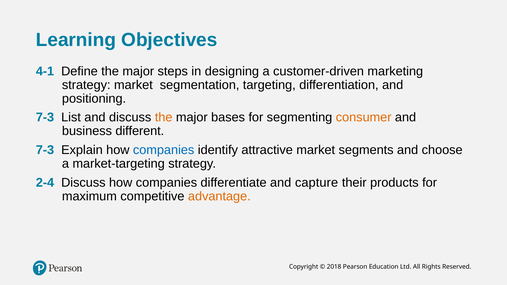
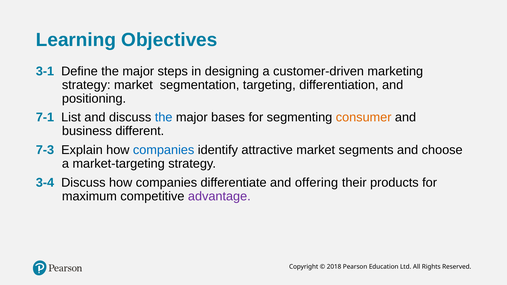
4-1: 4-1 -> 3-1
7-3 at (45, 118): 7-3 -> 7-1
the at (164, 118) colour: orange -> blue
2-4: 2-4 -> 3-4
capture: capture -> offering
advantage colour: orange -> purple
